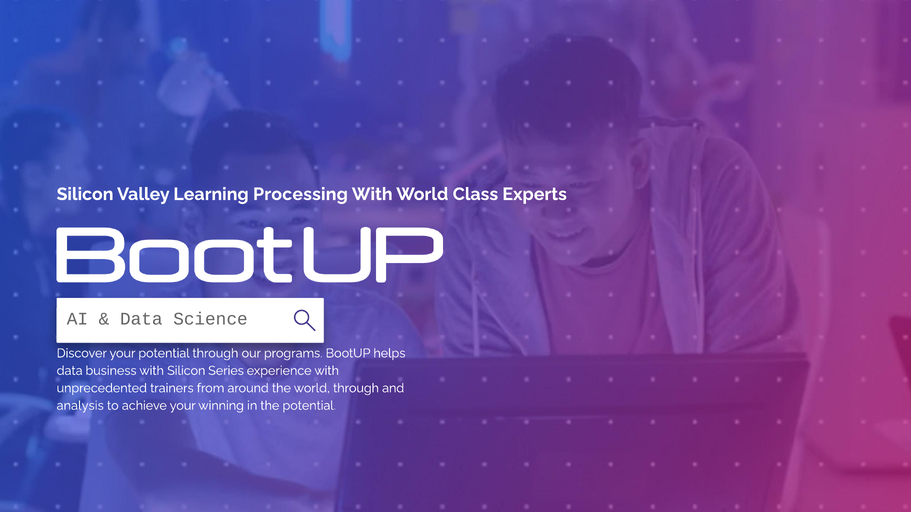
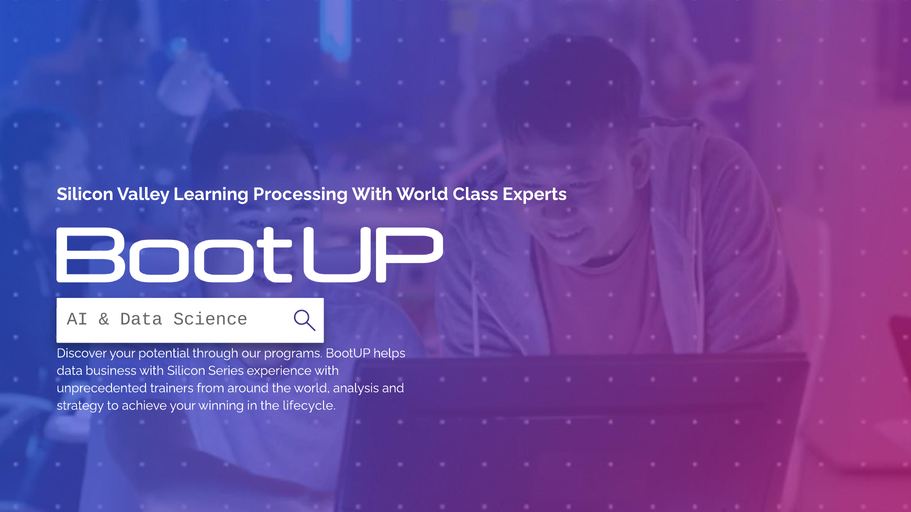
world through: through -> analysis
analysis: analysis -> strategy
the potential: potential -> lifecycle
